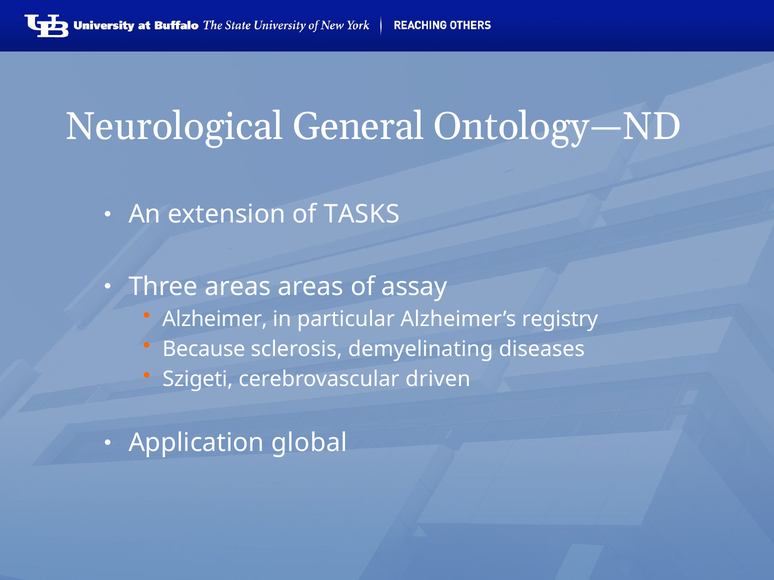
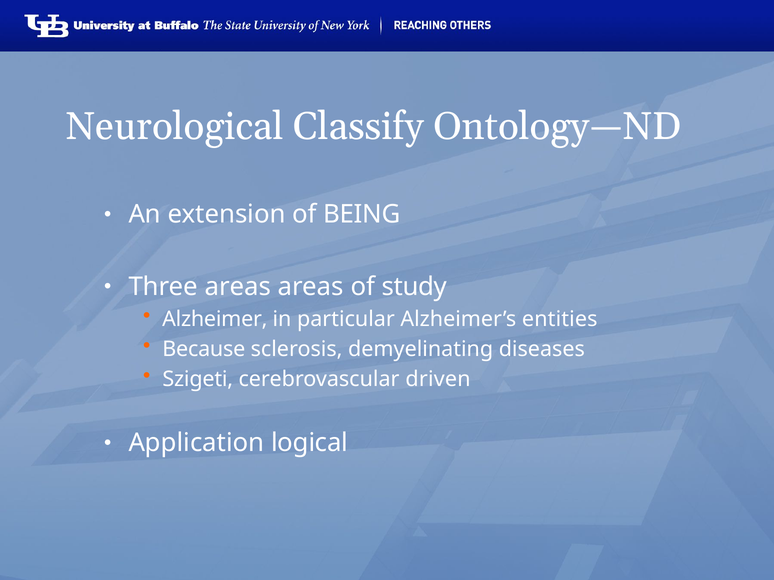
General: General -> Classify
TASKS: TASKS -> BEING
assay: assay -> study
registry: registry -> entities
global: global -> logical
